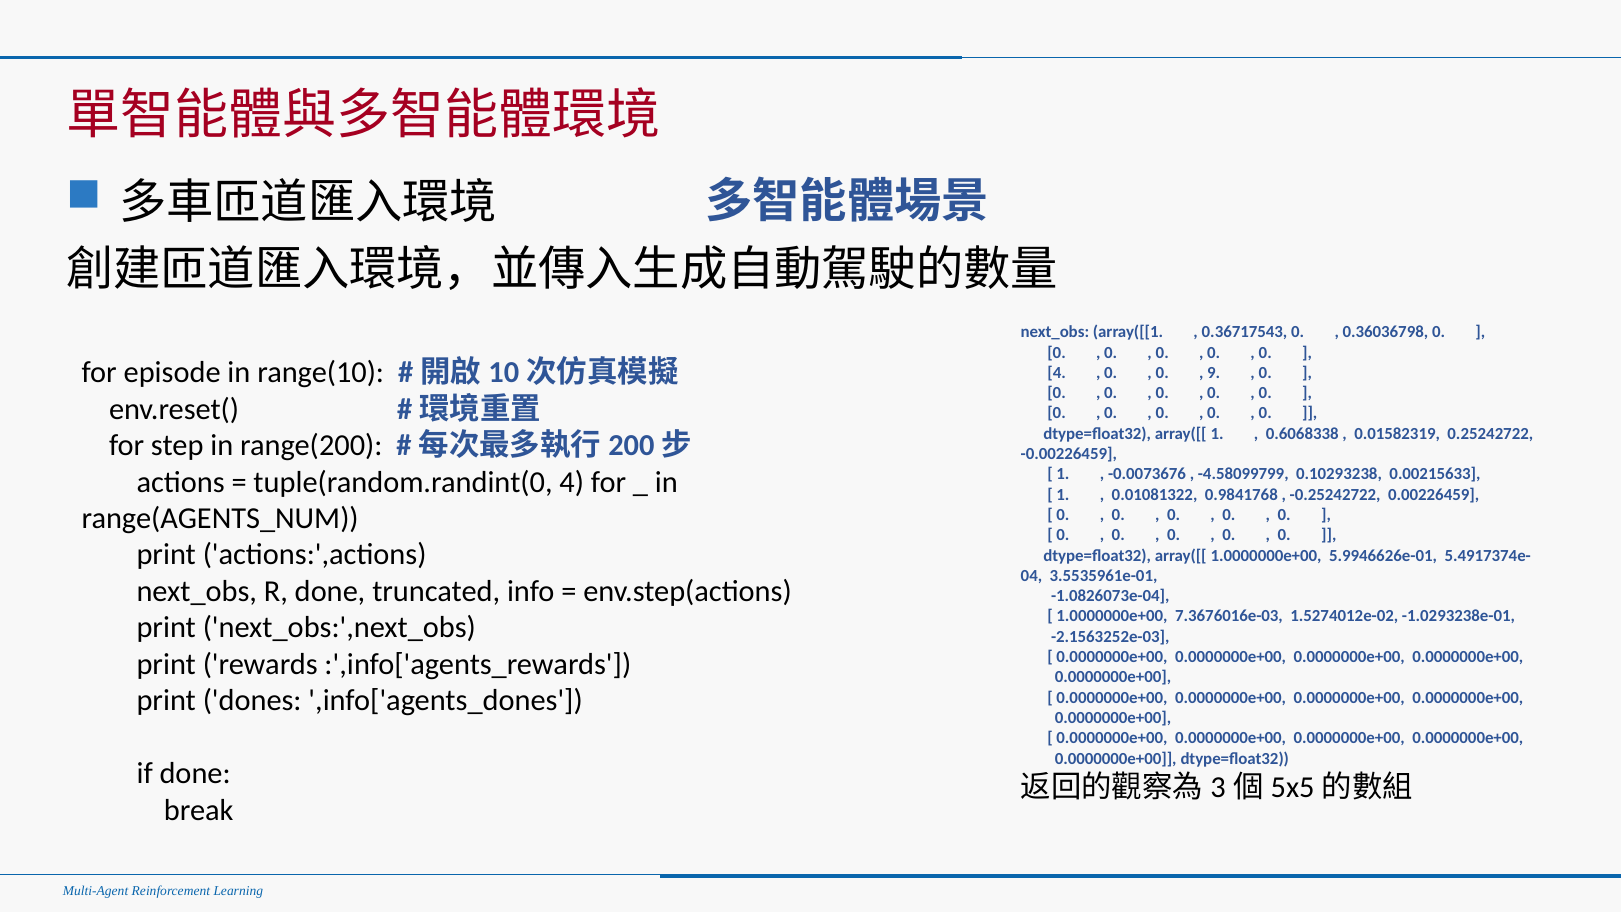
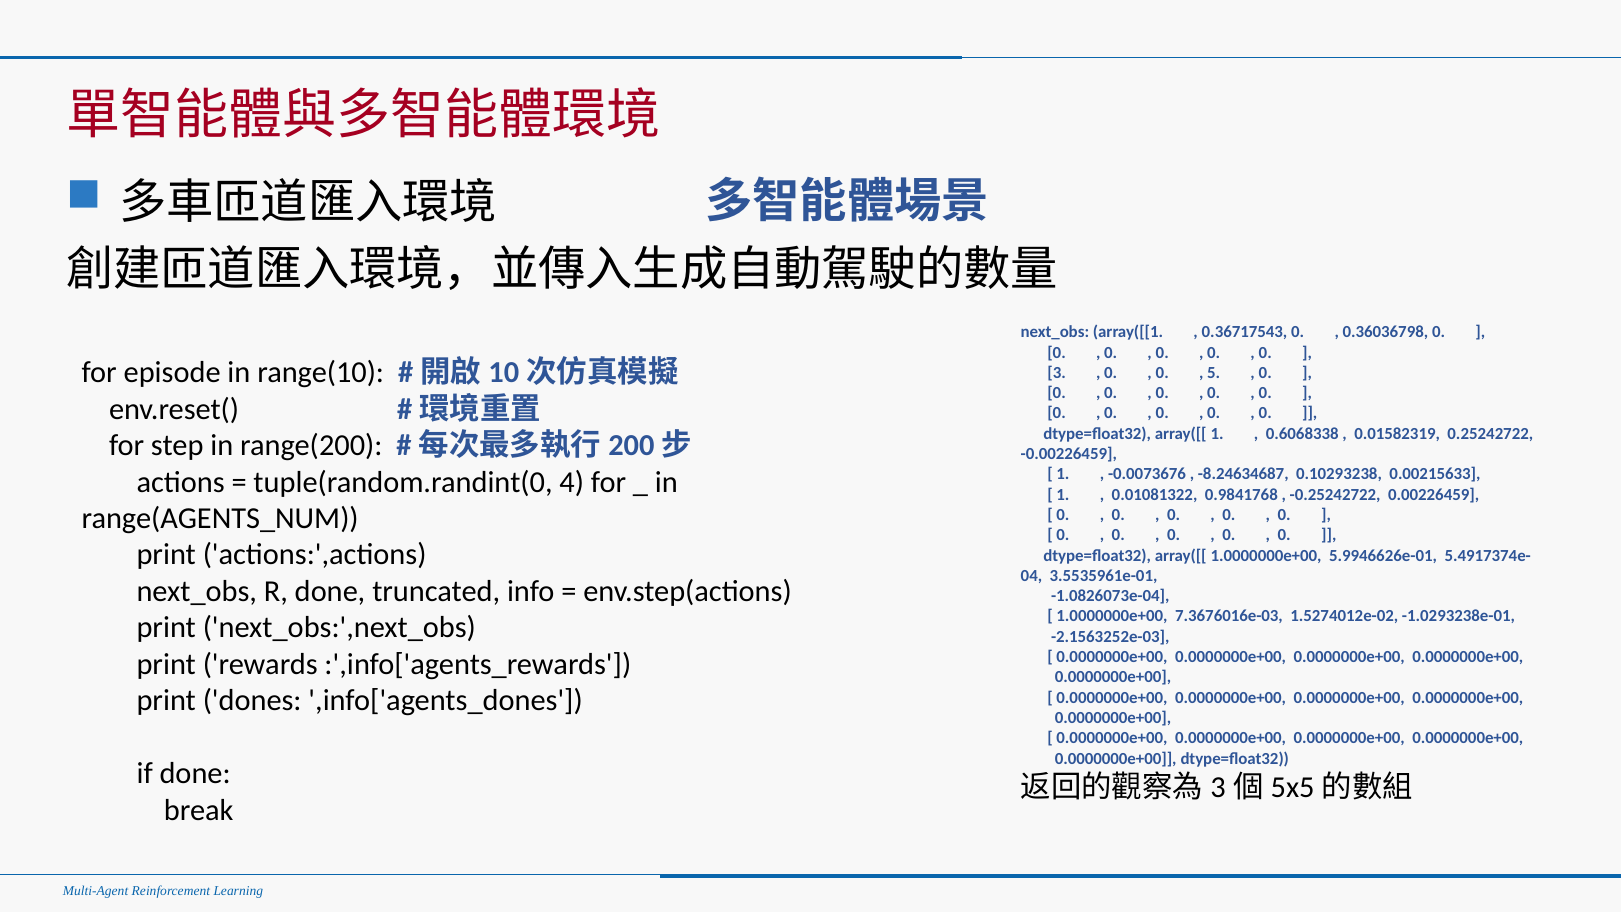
4 at (1057, 373): 4 -> 3
9: 9 -> 5
-4.58099799: -4.58099799 -> -8.24634687
